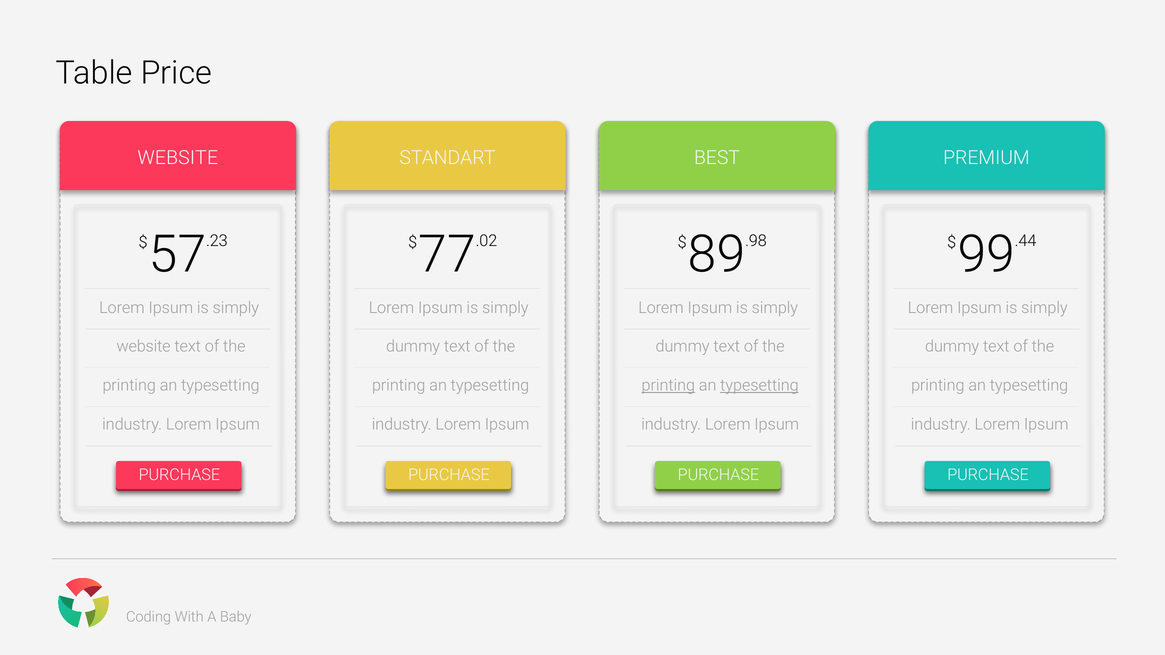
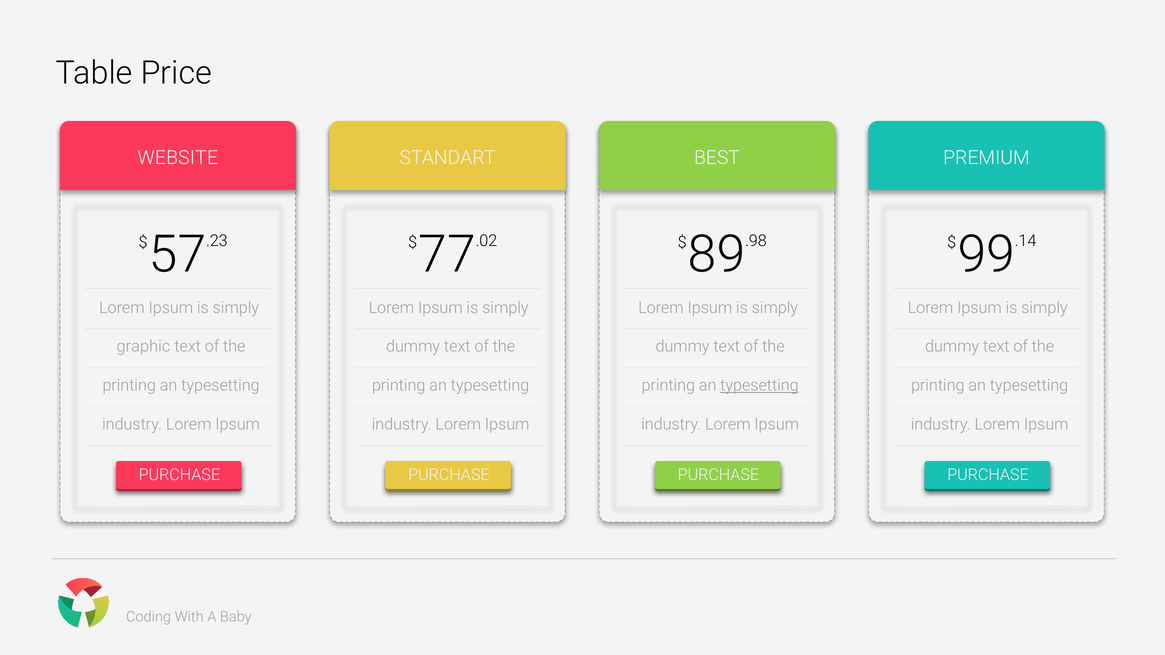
.44: .44 -> .14
website at (144, 347): website -> graphic
printing at (668, 386) underline: present -> none
